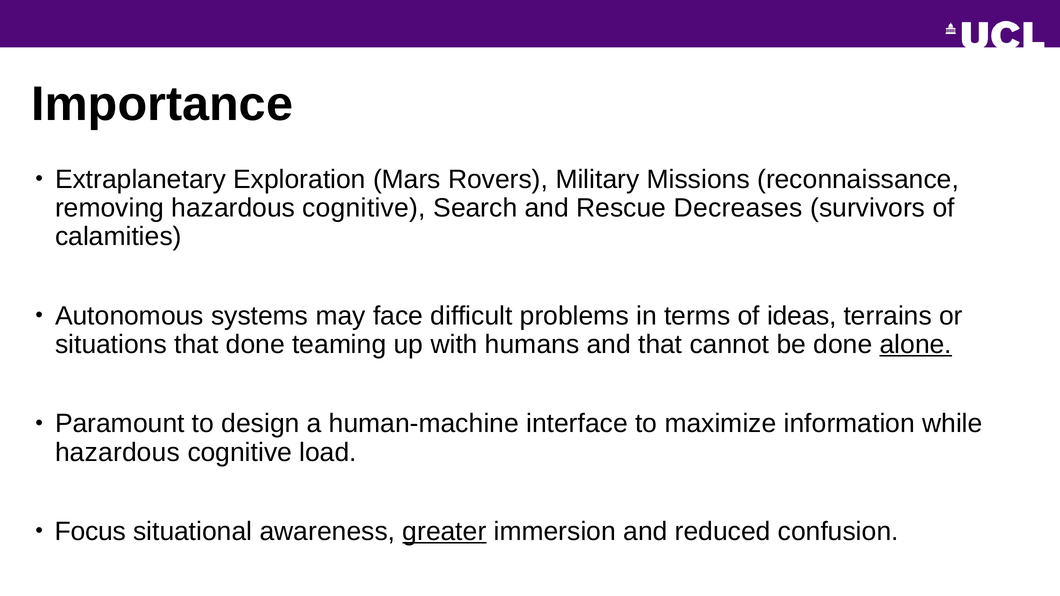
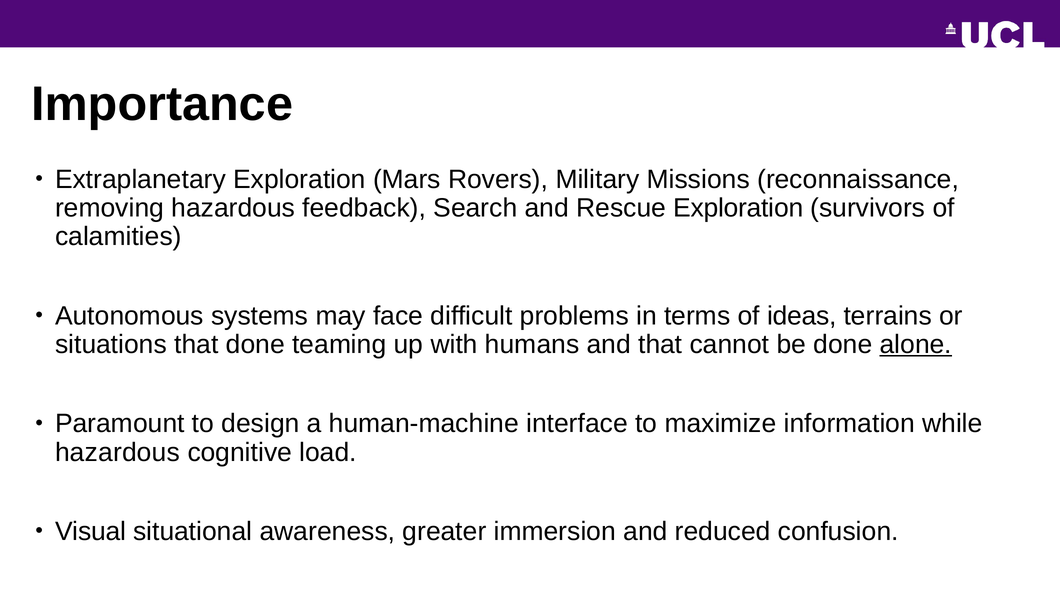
removing hazardous cognitive: cognitive -> feedback
Rescue Decreases: Decreases -> Exploration
Focus: Focus -> Visual
greater underline: present -> none
